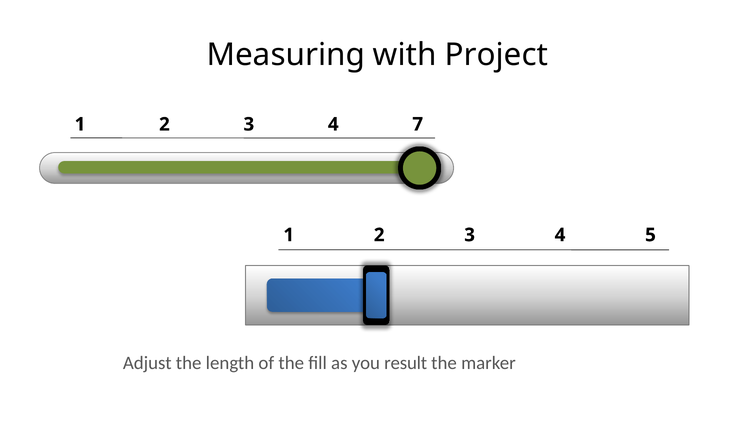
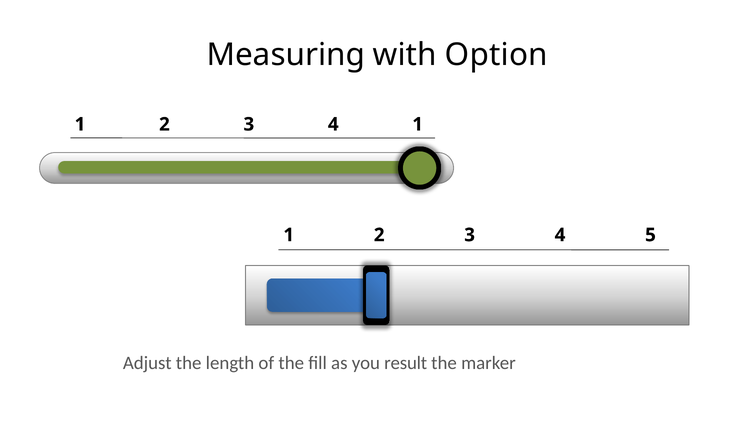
Project: Project -> Option
4 7: 7 -> 1
